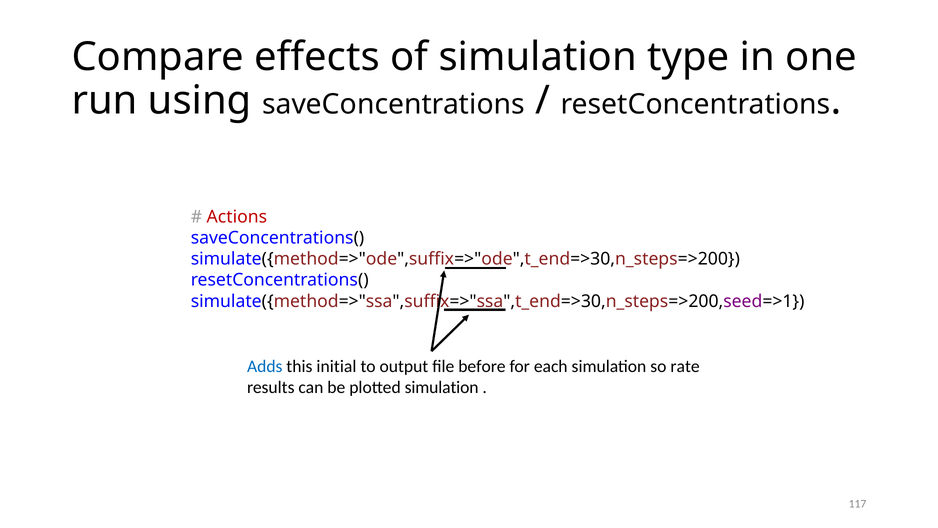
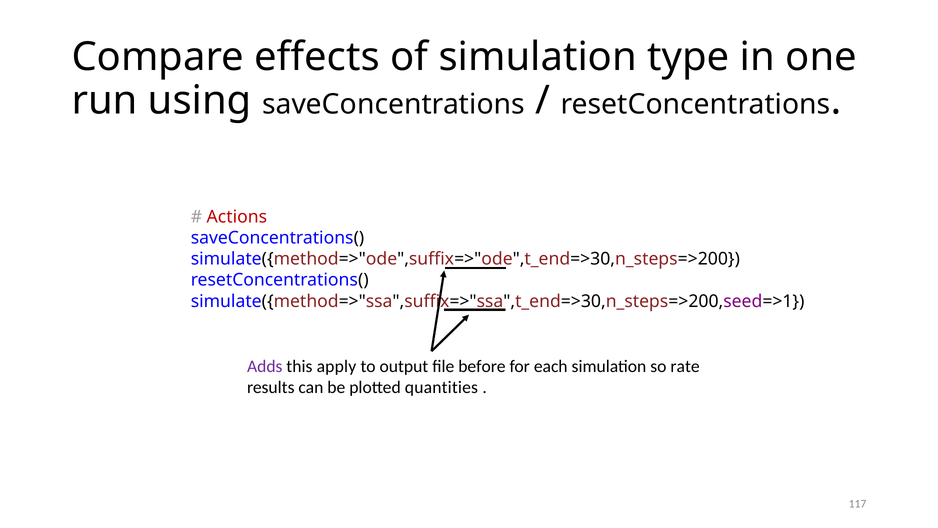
Adds colour: blue -> purple
initial: initial -> apply
plotted simulation: simulation -> quantities
